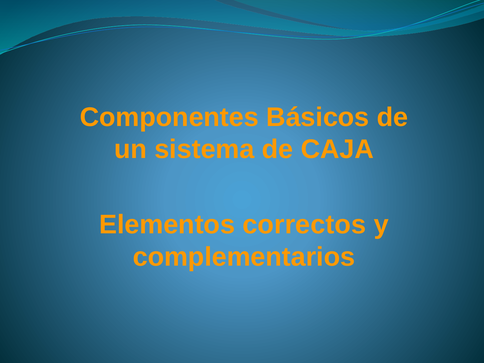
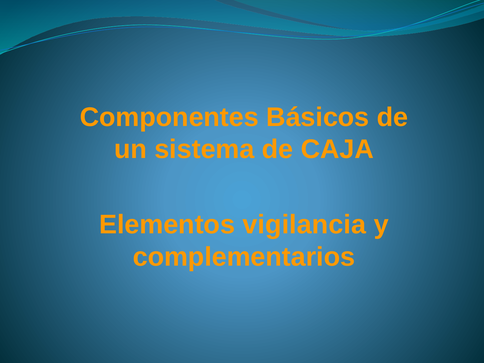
correctos: correctos -> vigilancia
